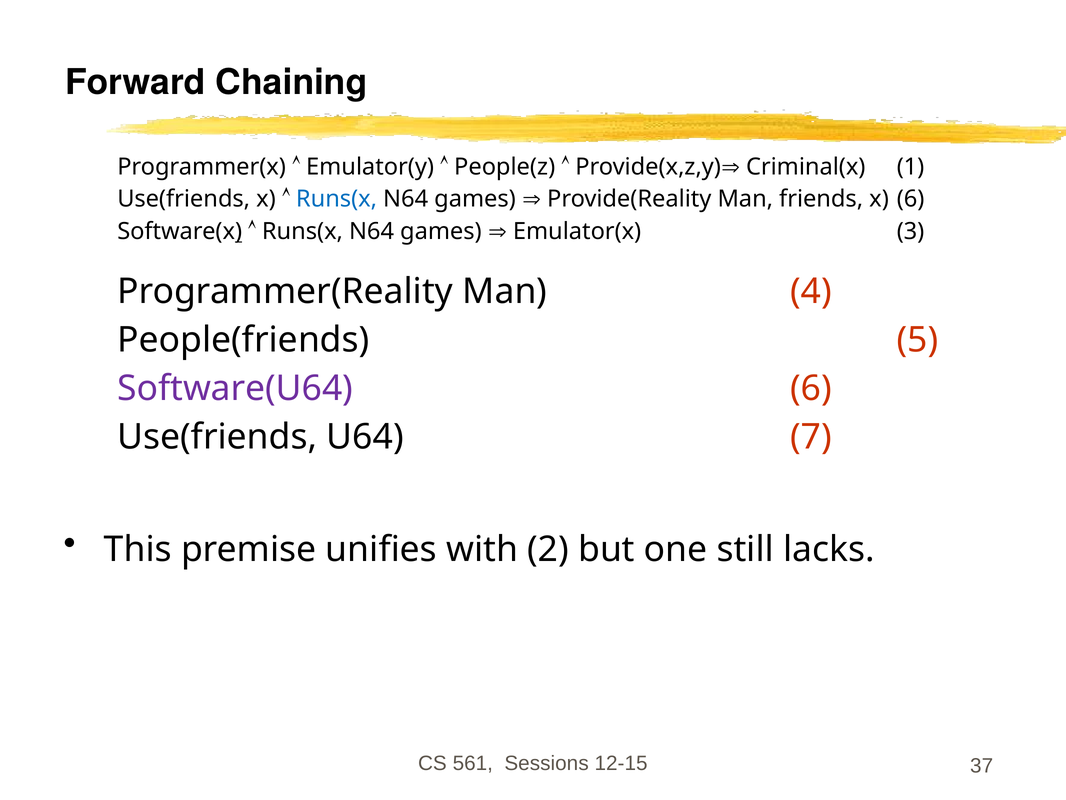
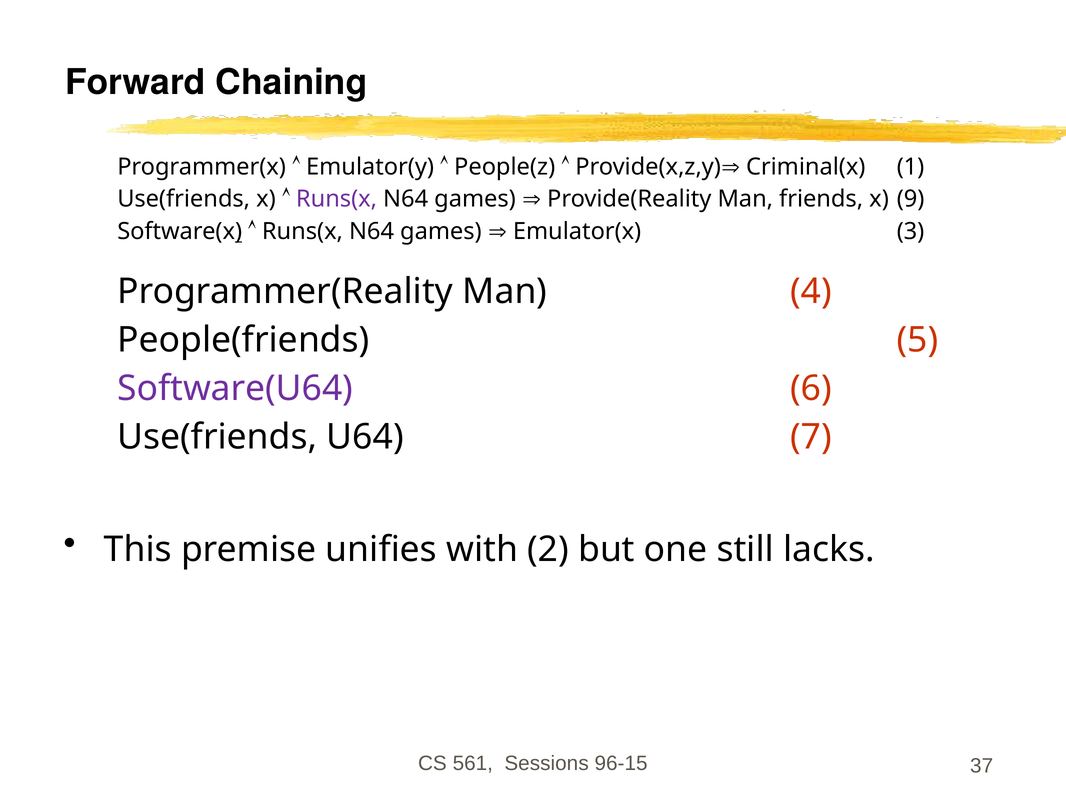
Runs(x at (337, 199) colour: blue -> purple
x 6: 6 -> 9
12-15: 12-15 -> 96-15
